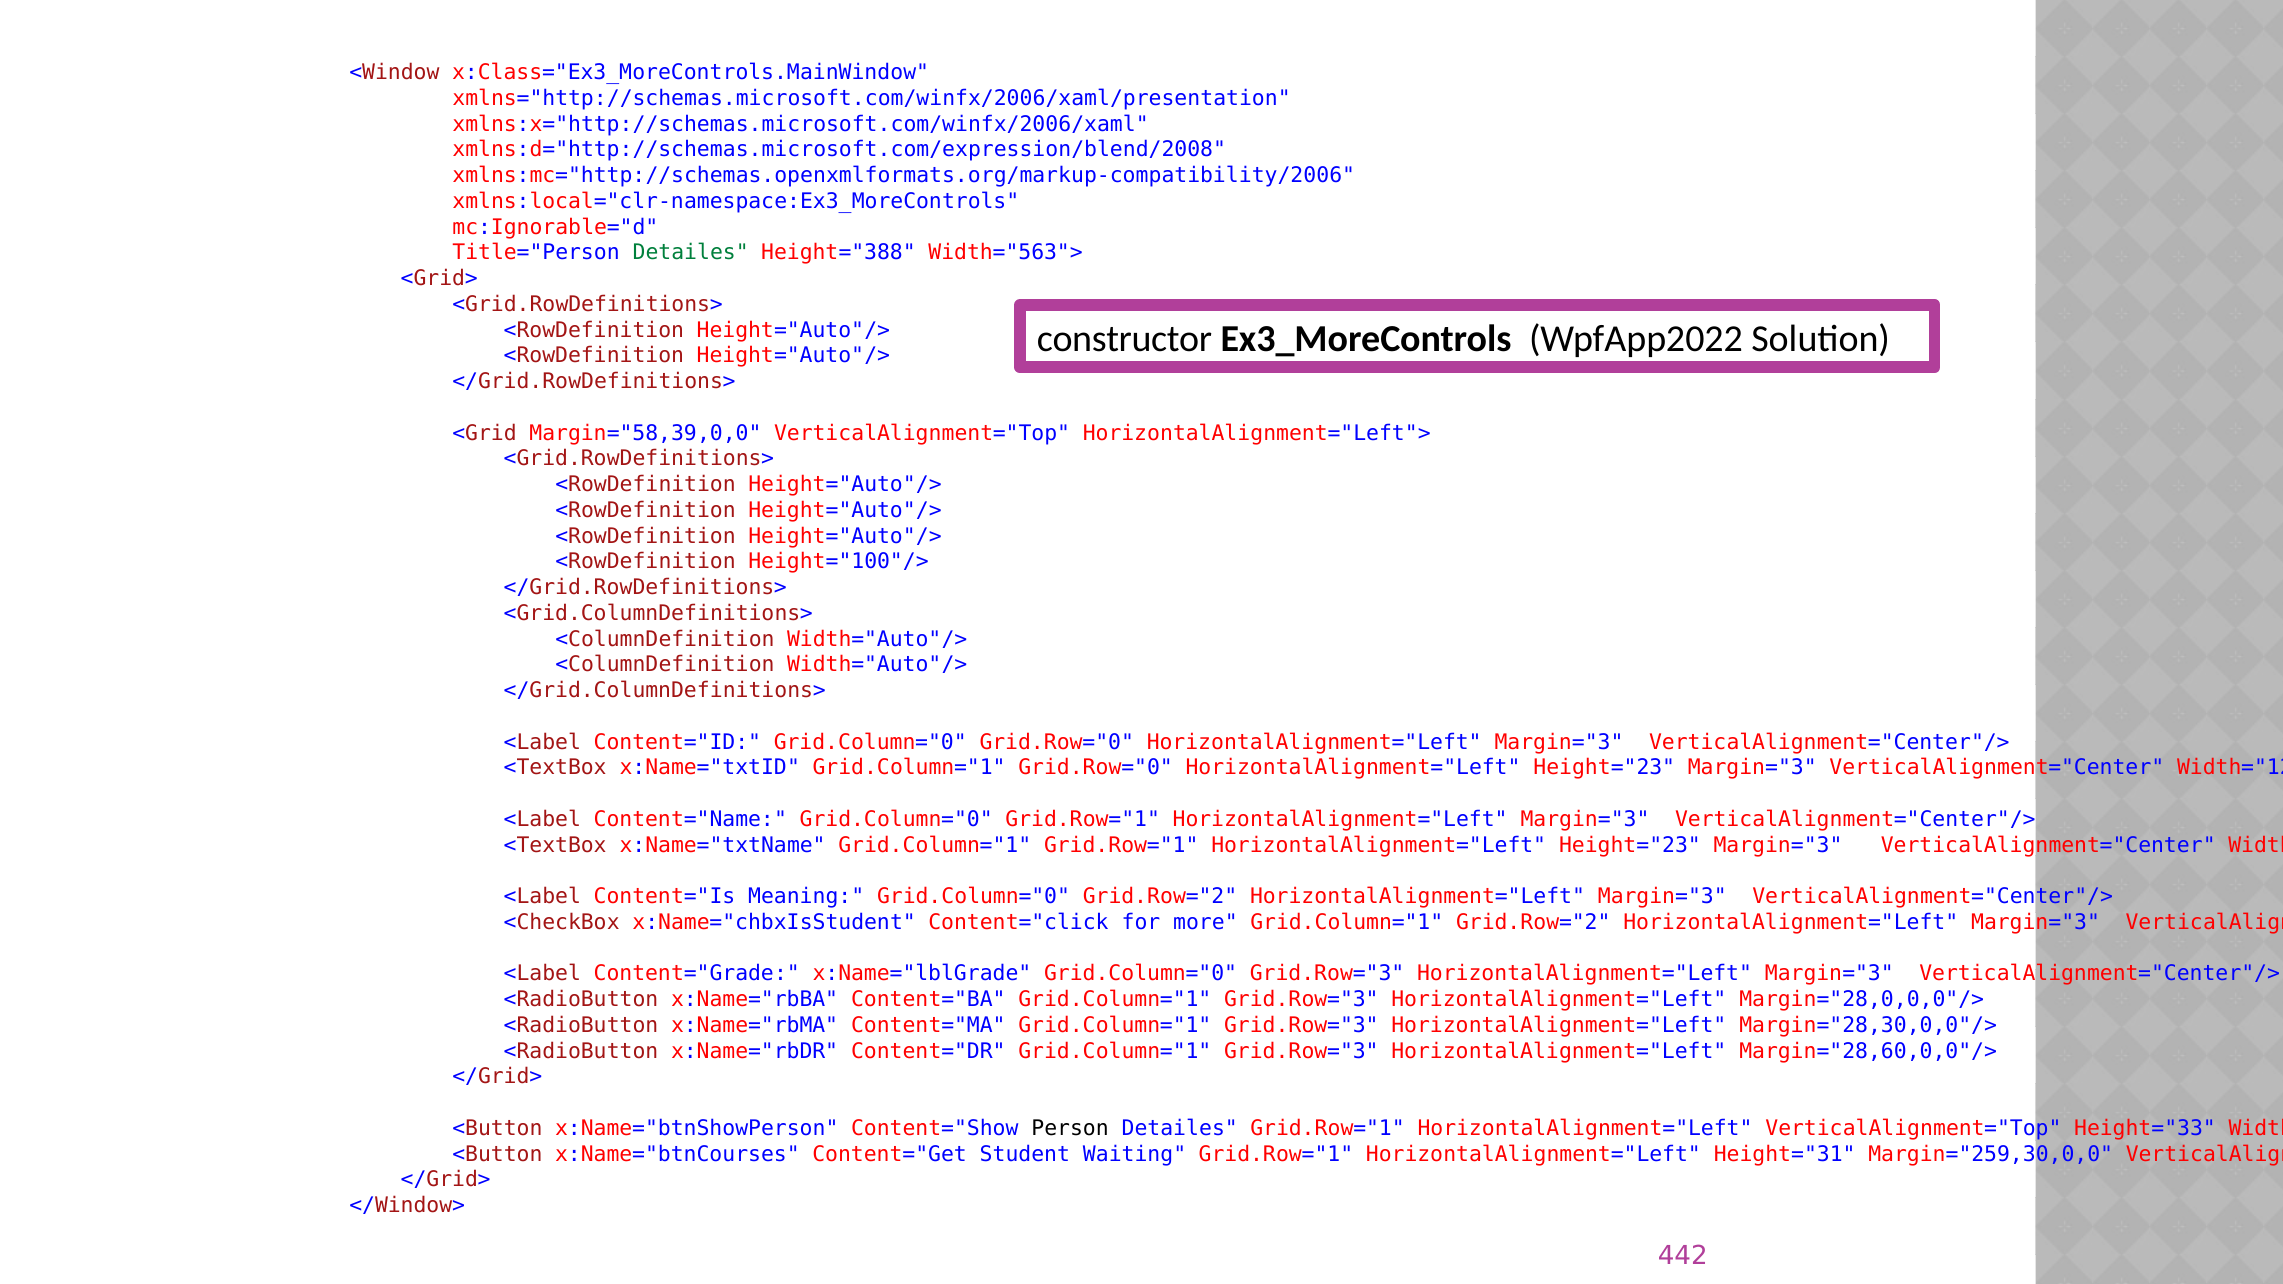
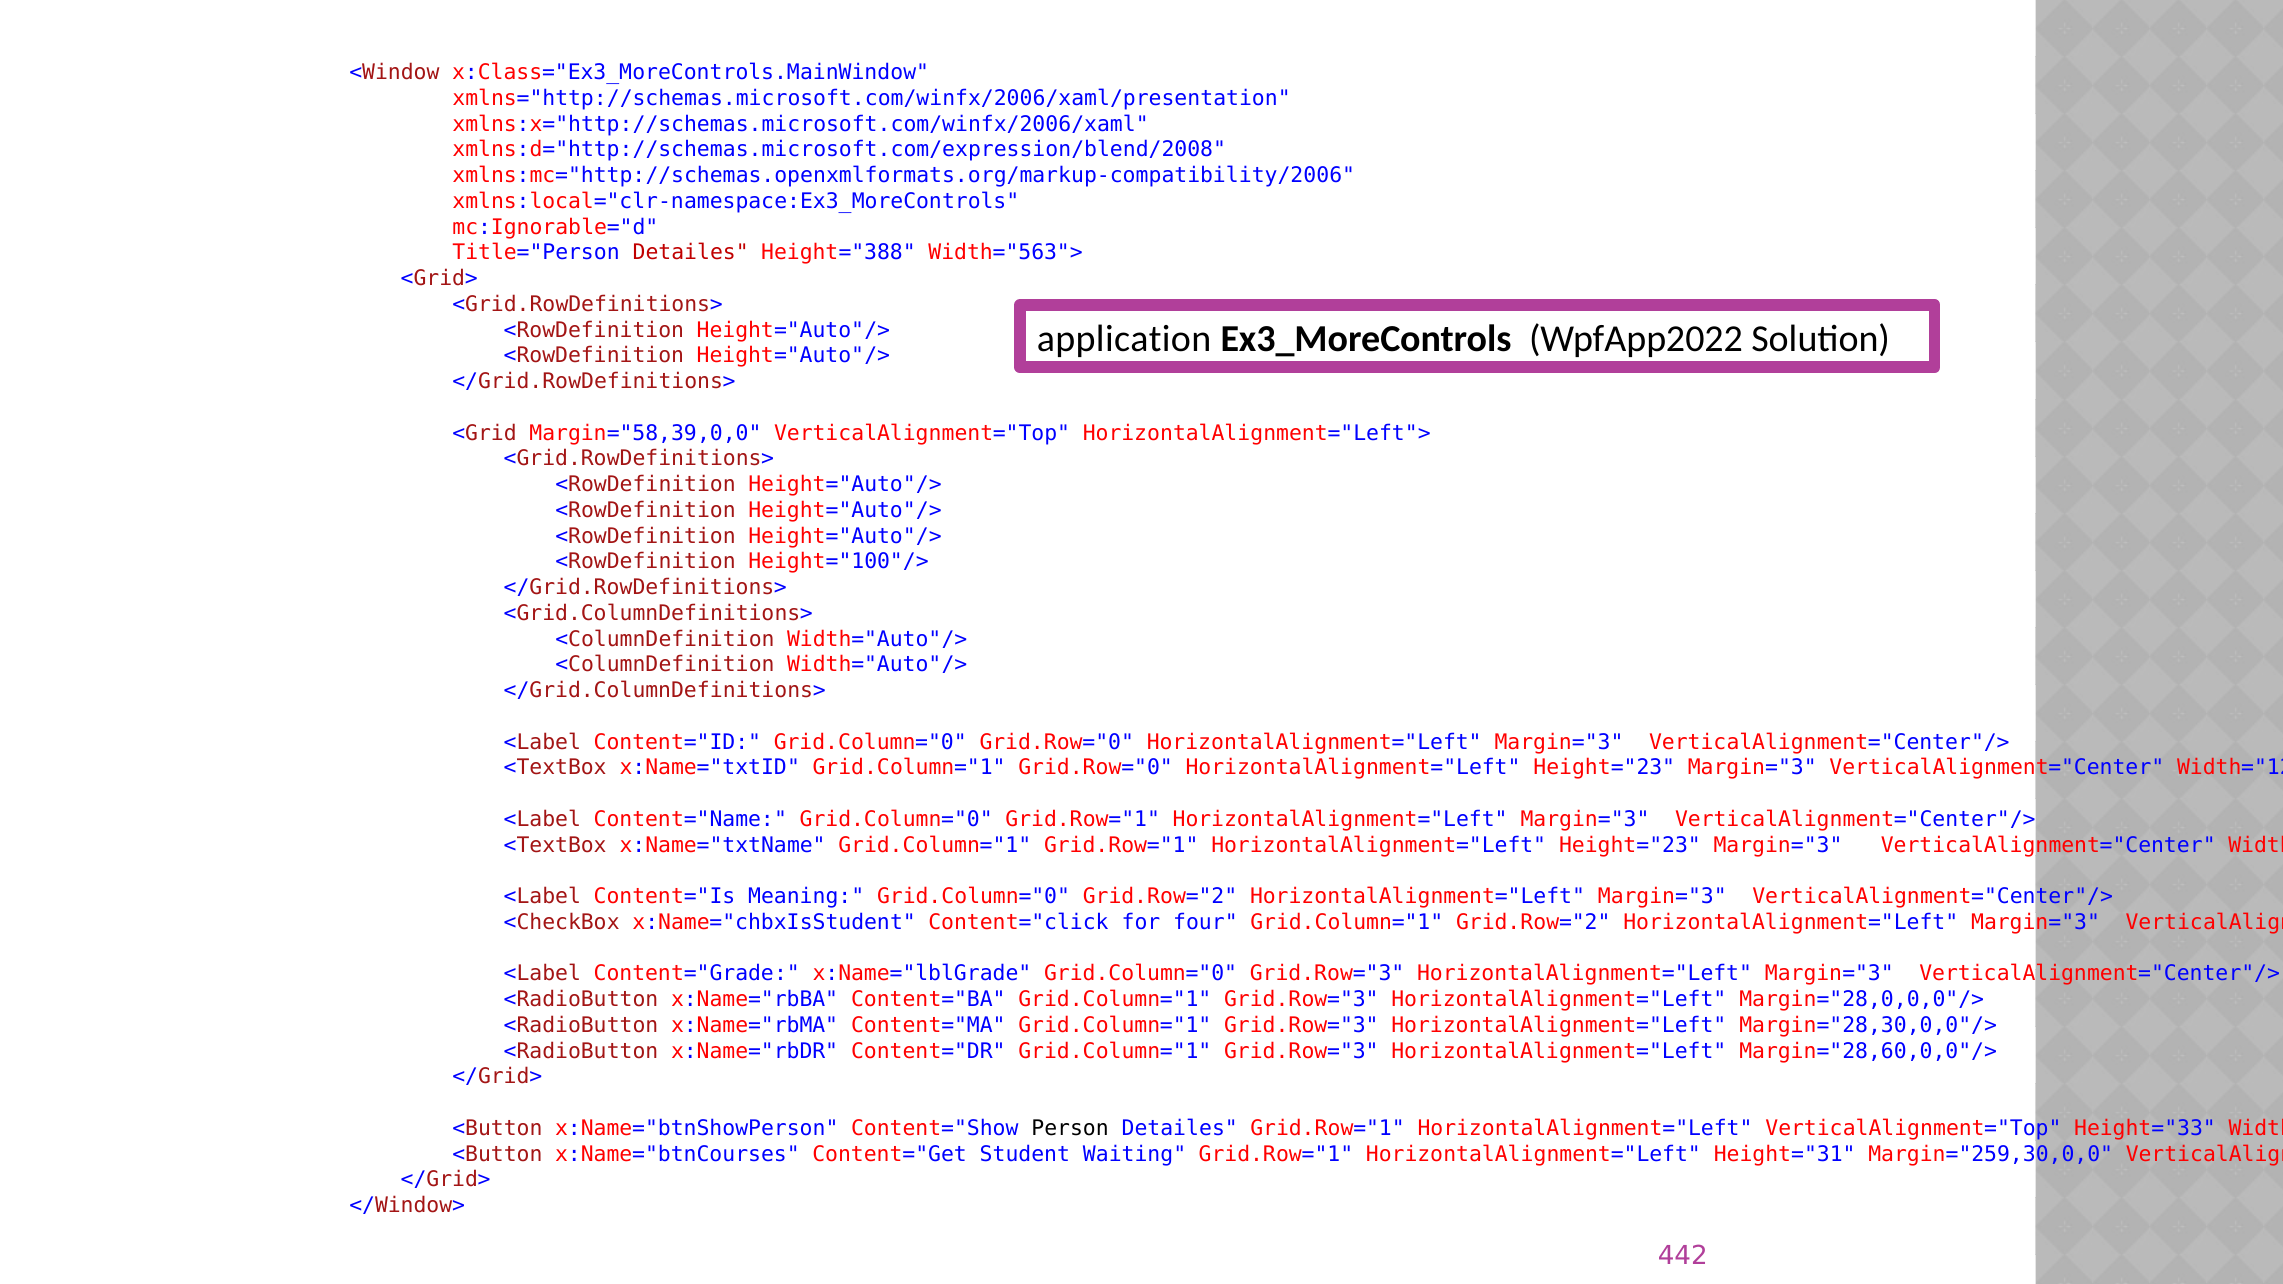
Detailes at (691, 253) colour: green -> red
constructor: constructor -> application
more: more -> four
